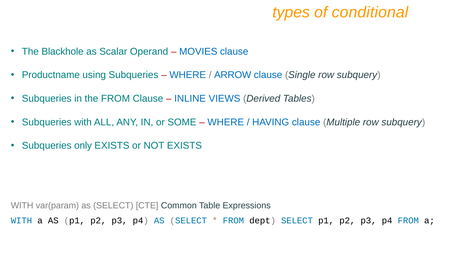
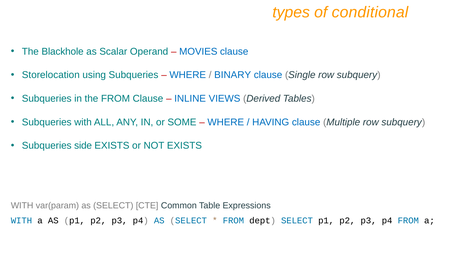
Productname: Productname -> Storelocation
ARROW: ARROW -> BINARY
only: only -> side
